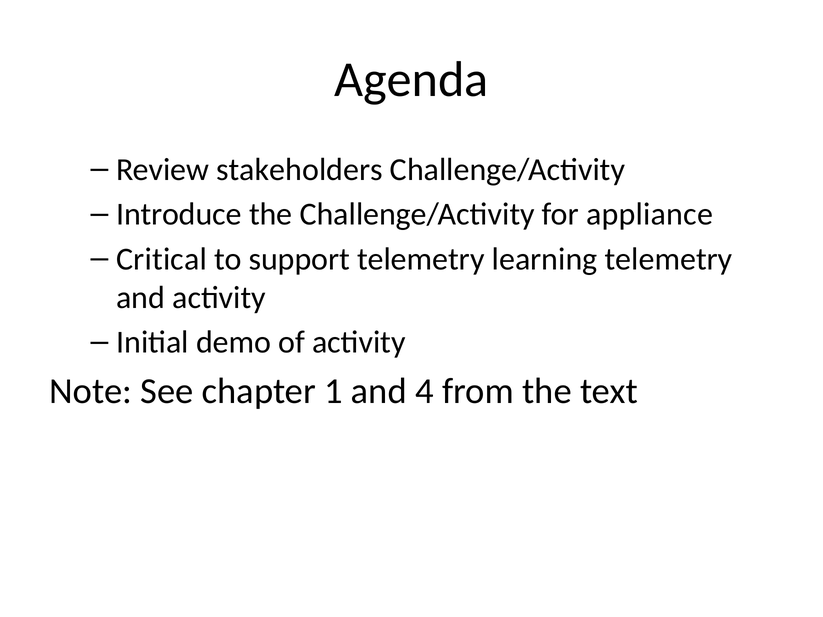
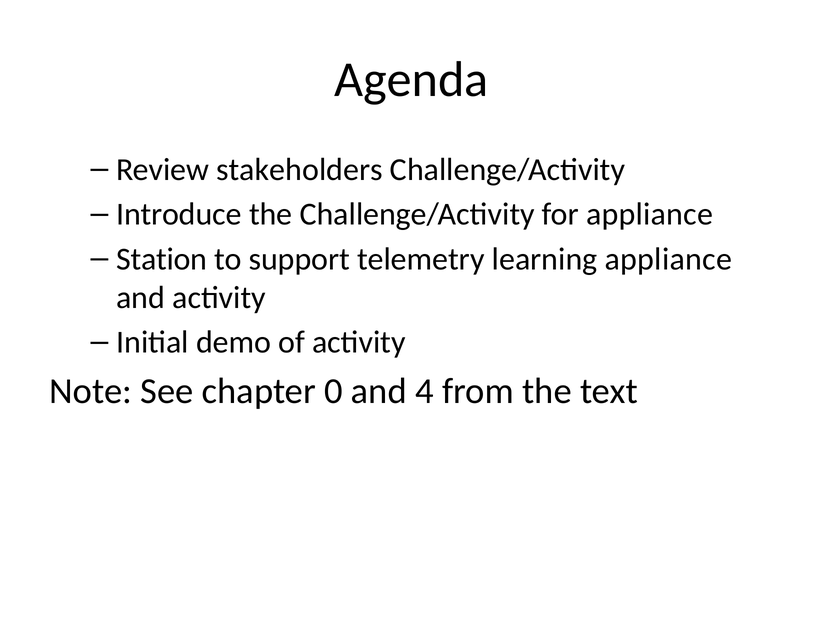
Critical: Critical -> Station
learning telemetry: telemetry -> appliance
1: 1 -> 0
